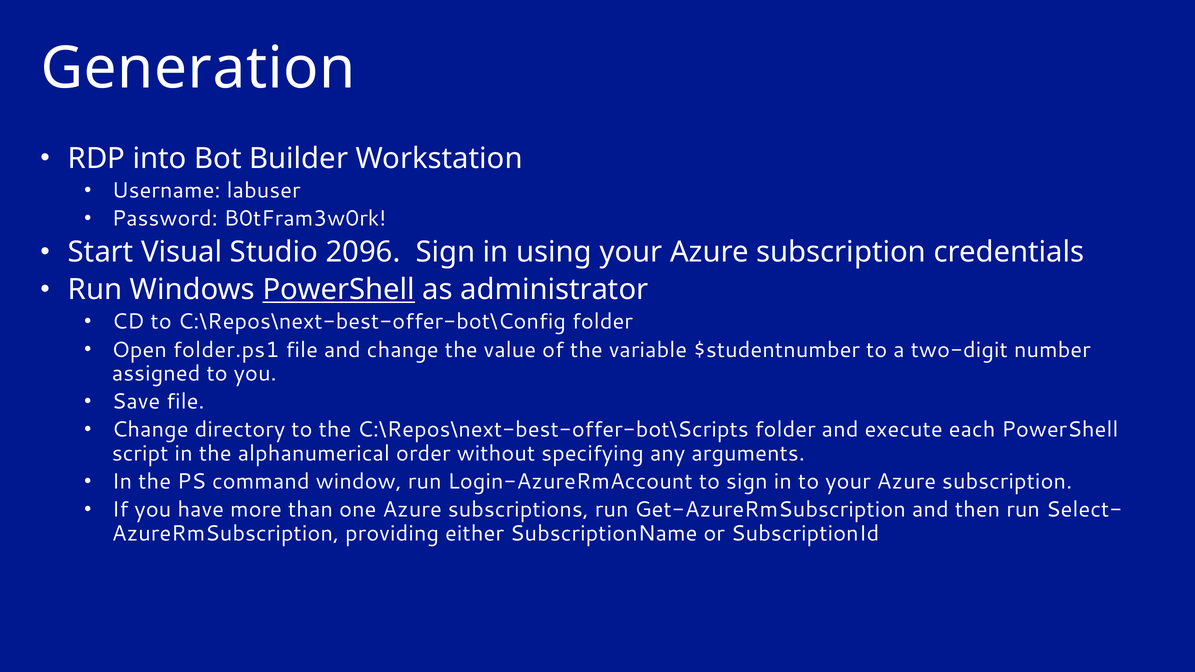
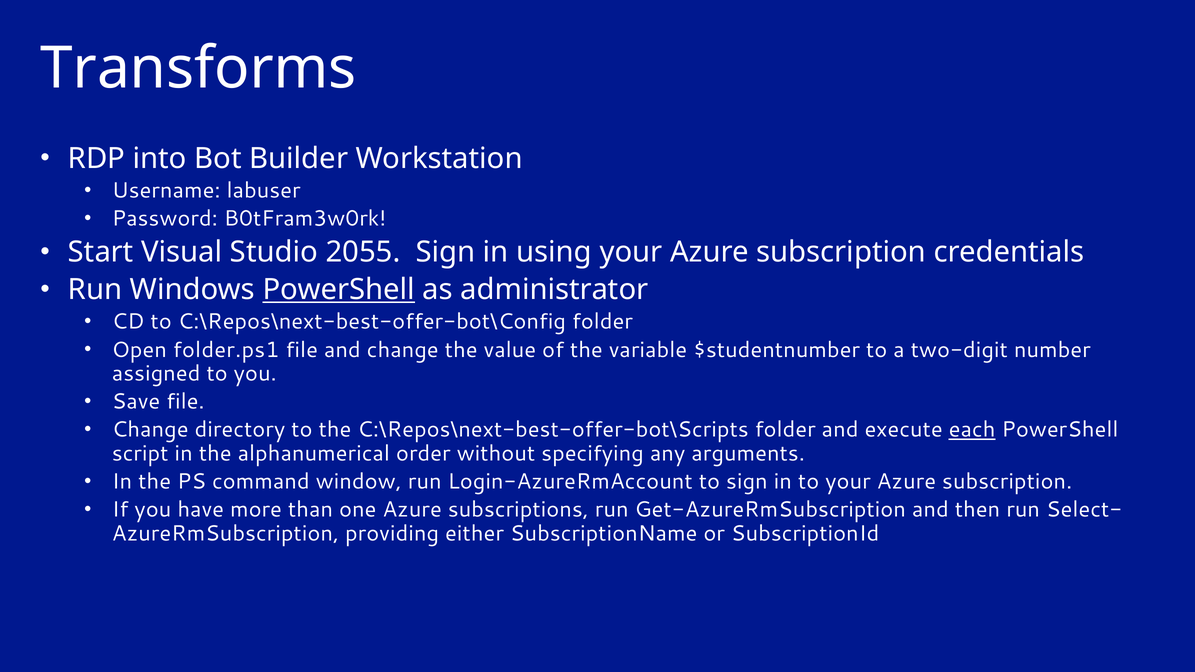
Generation: Generation -> Transforms
2096: 2096 -> 2055
each underline: none -> present
